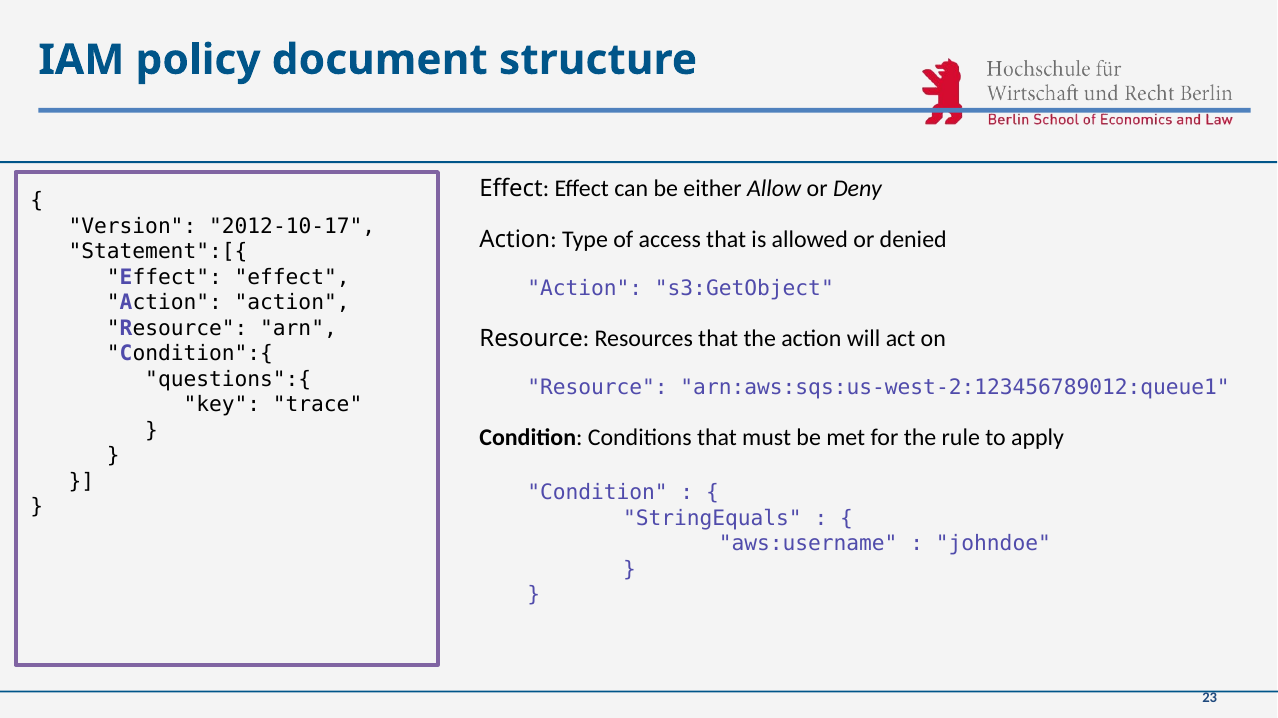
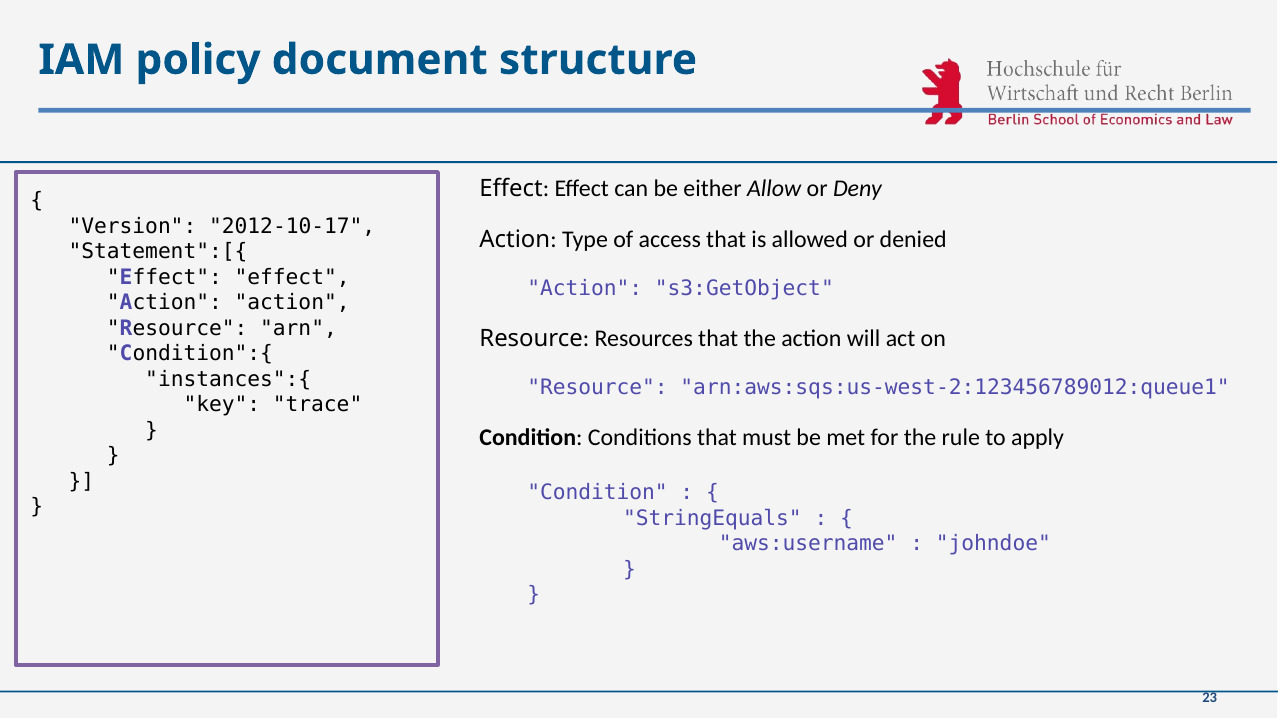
questions":{: questions":{ -> instances":{
